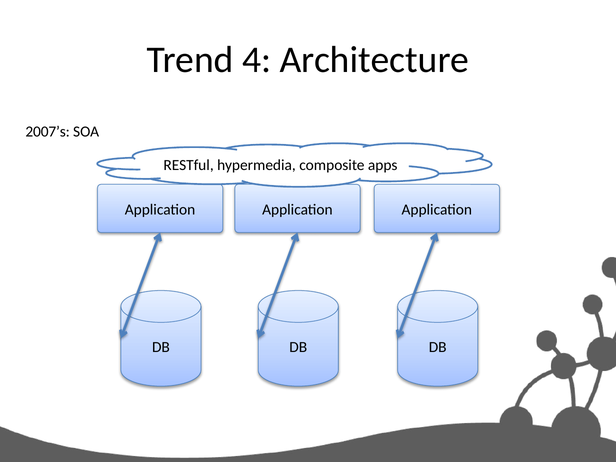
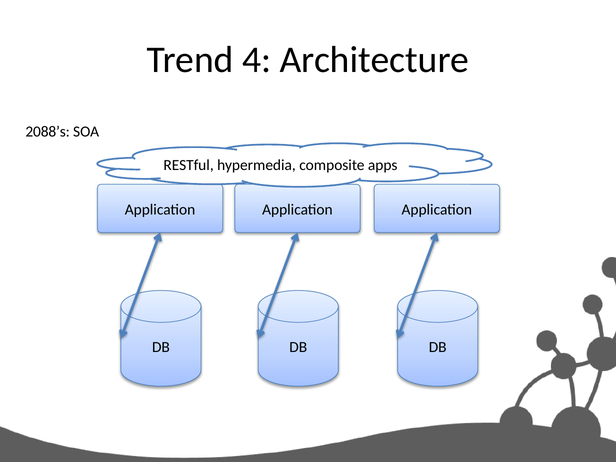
2007’s: 2007’s -> 2088’s
